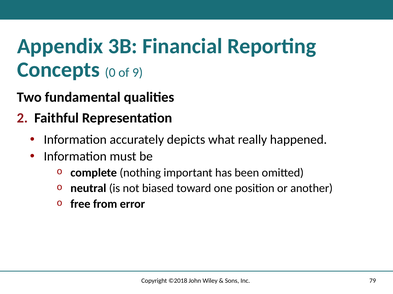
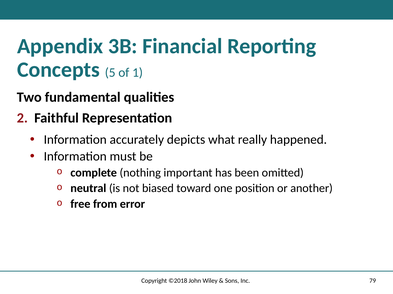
0: 0 -> 5
9: 9 -> 1
